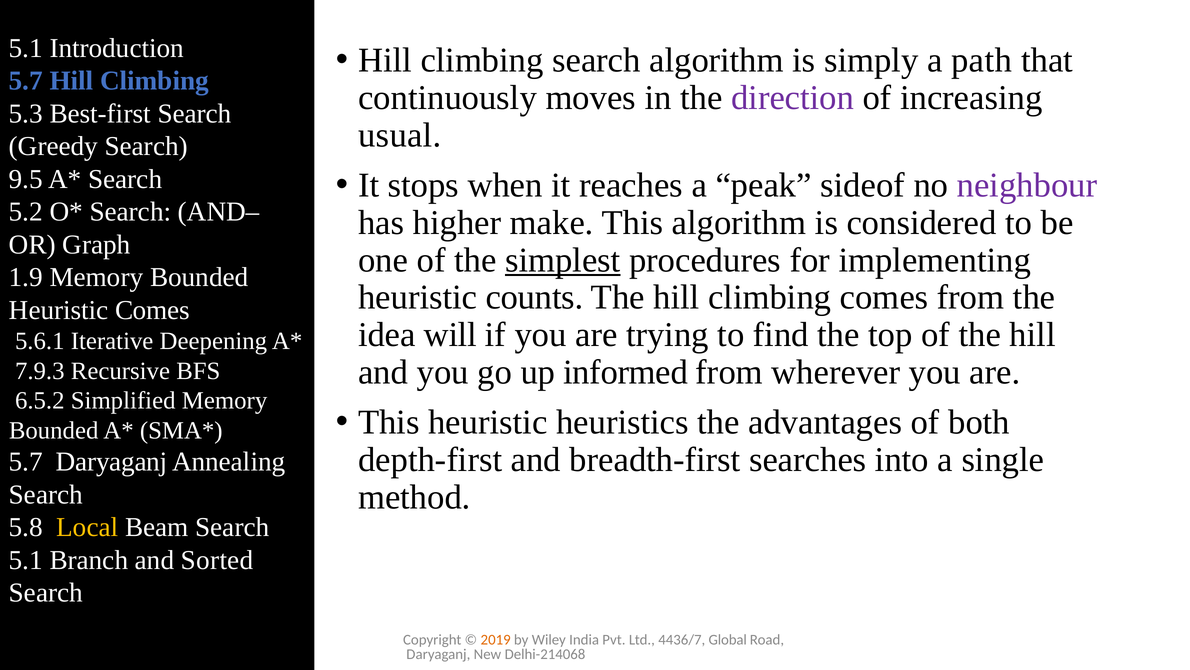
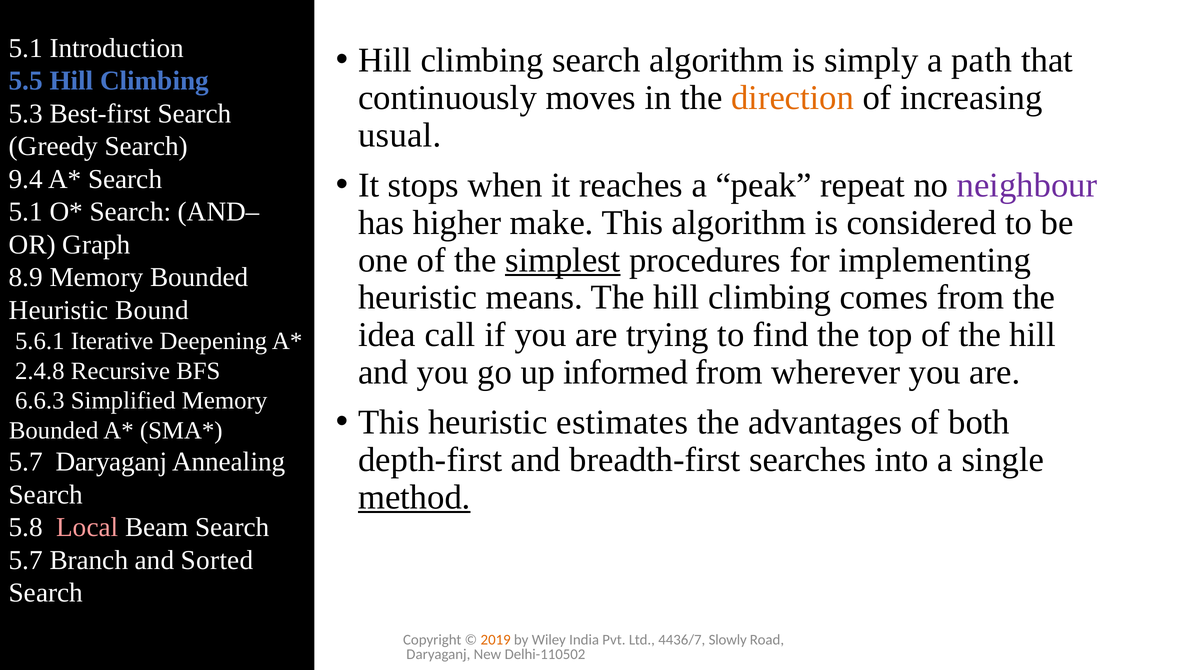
5.7 at (26, 81): 5.7 -> 5.5
direction colour: purple -> orange
9.5: 9.5 -> 9.4
sideof: sideof -> repeat
5.2 at (26, 212): 5.2 -> 5.1
1.9: 1.9 -> 8.9
counts: counts -> means
Heuristic Comes: Comes -> Bound
will: will -> call
7.9.3: 7.9.3 -> 2.4.8
6.5.2: 6.5.2 -> 6.6.3
heuristics: heuristics -> estimates
method underline: none -> present
Local colour: yellow -> pink
5.1 at (26, 560): 5.1 -> 5.7
Global: Global -> Slowly
Delhi-214068: Delhi-214068 -> Delhi-110502
